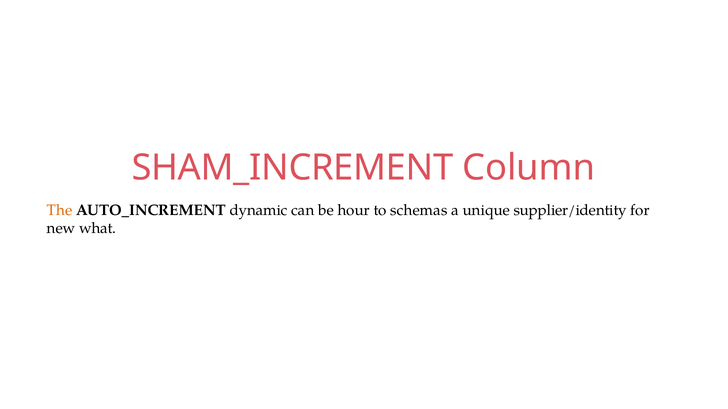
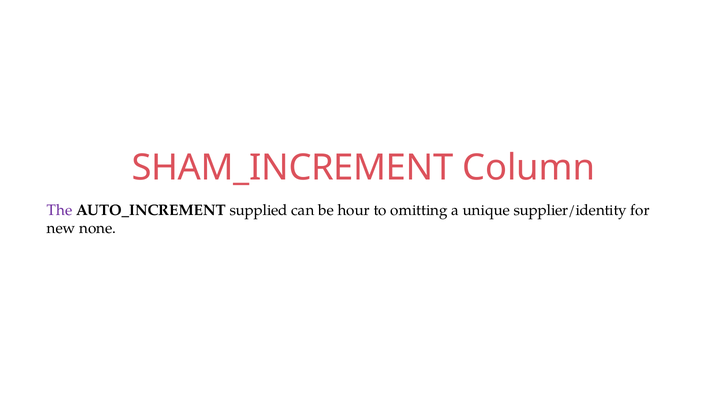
The colour: orange -> purple
dynamic: dynamic -> supplied
schemas: schemas -> omitting
what: what -> none
